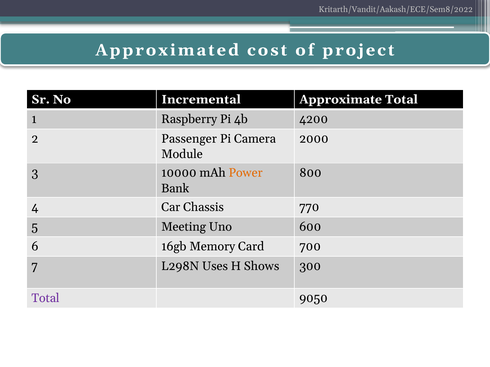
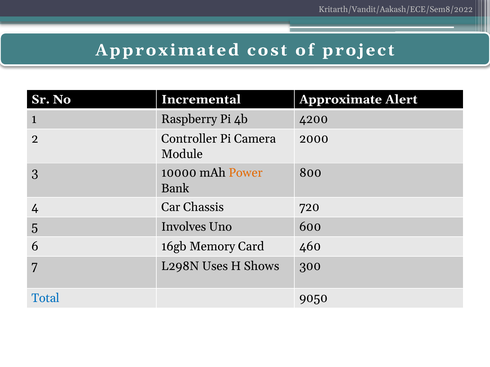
Approximate Total: Total -> Alert
Passenger: Passenger -> Controller
770: 770 -> 720
Meeting: Meeting -> Involves
700: 700 -> 460
Total at (45, 298) colour: purple -> blue
